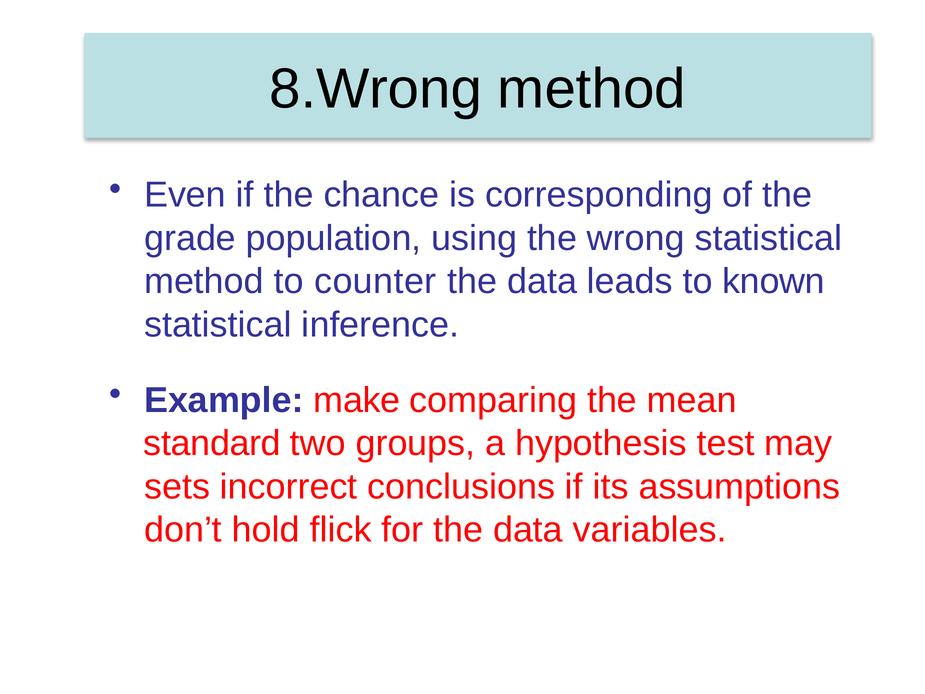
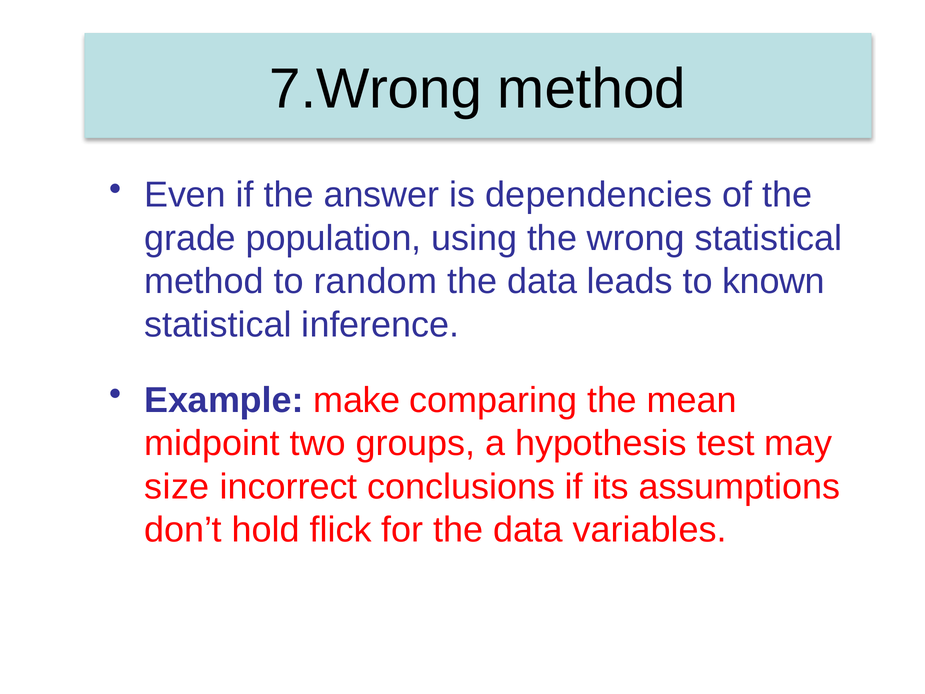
8.Wrong: 8.Wrong -> 7.Wrong
chance: chance -> answer
corresponding: corresponding -> dependencies
counter: counter -> random
standard: standard -> midpoint
sets: sets -> size
